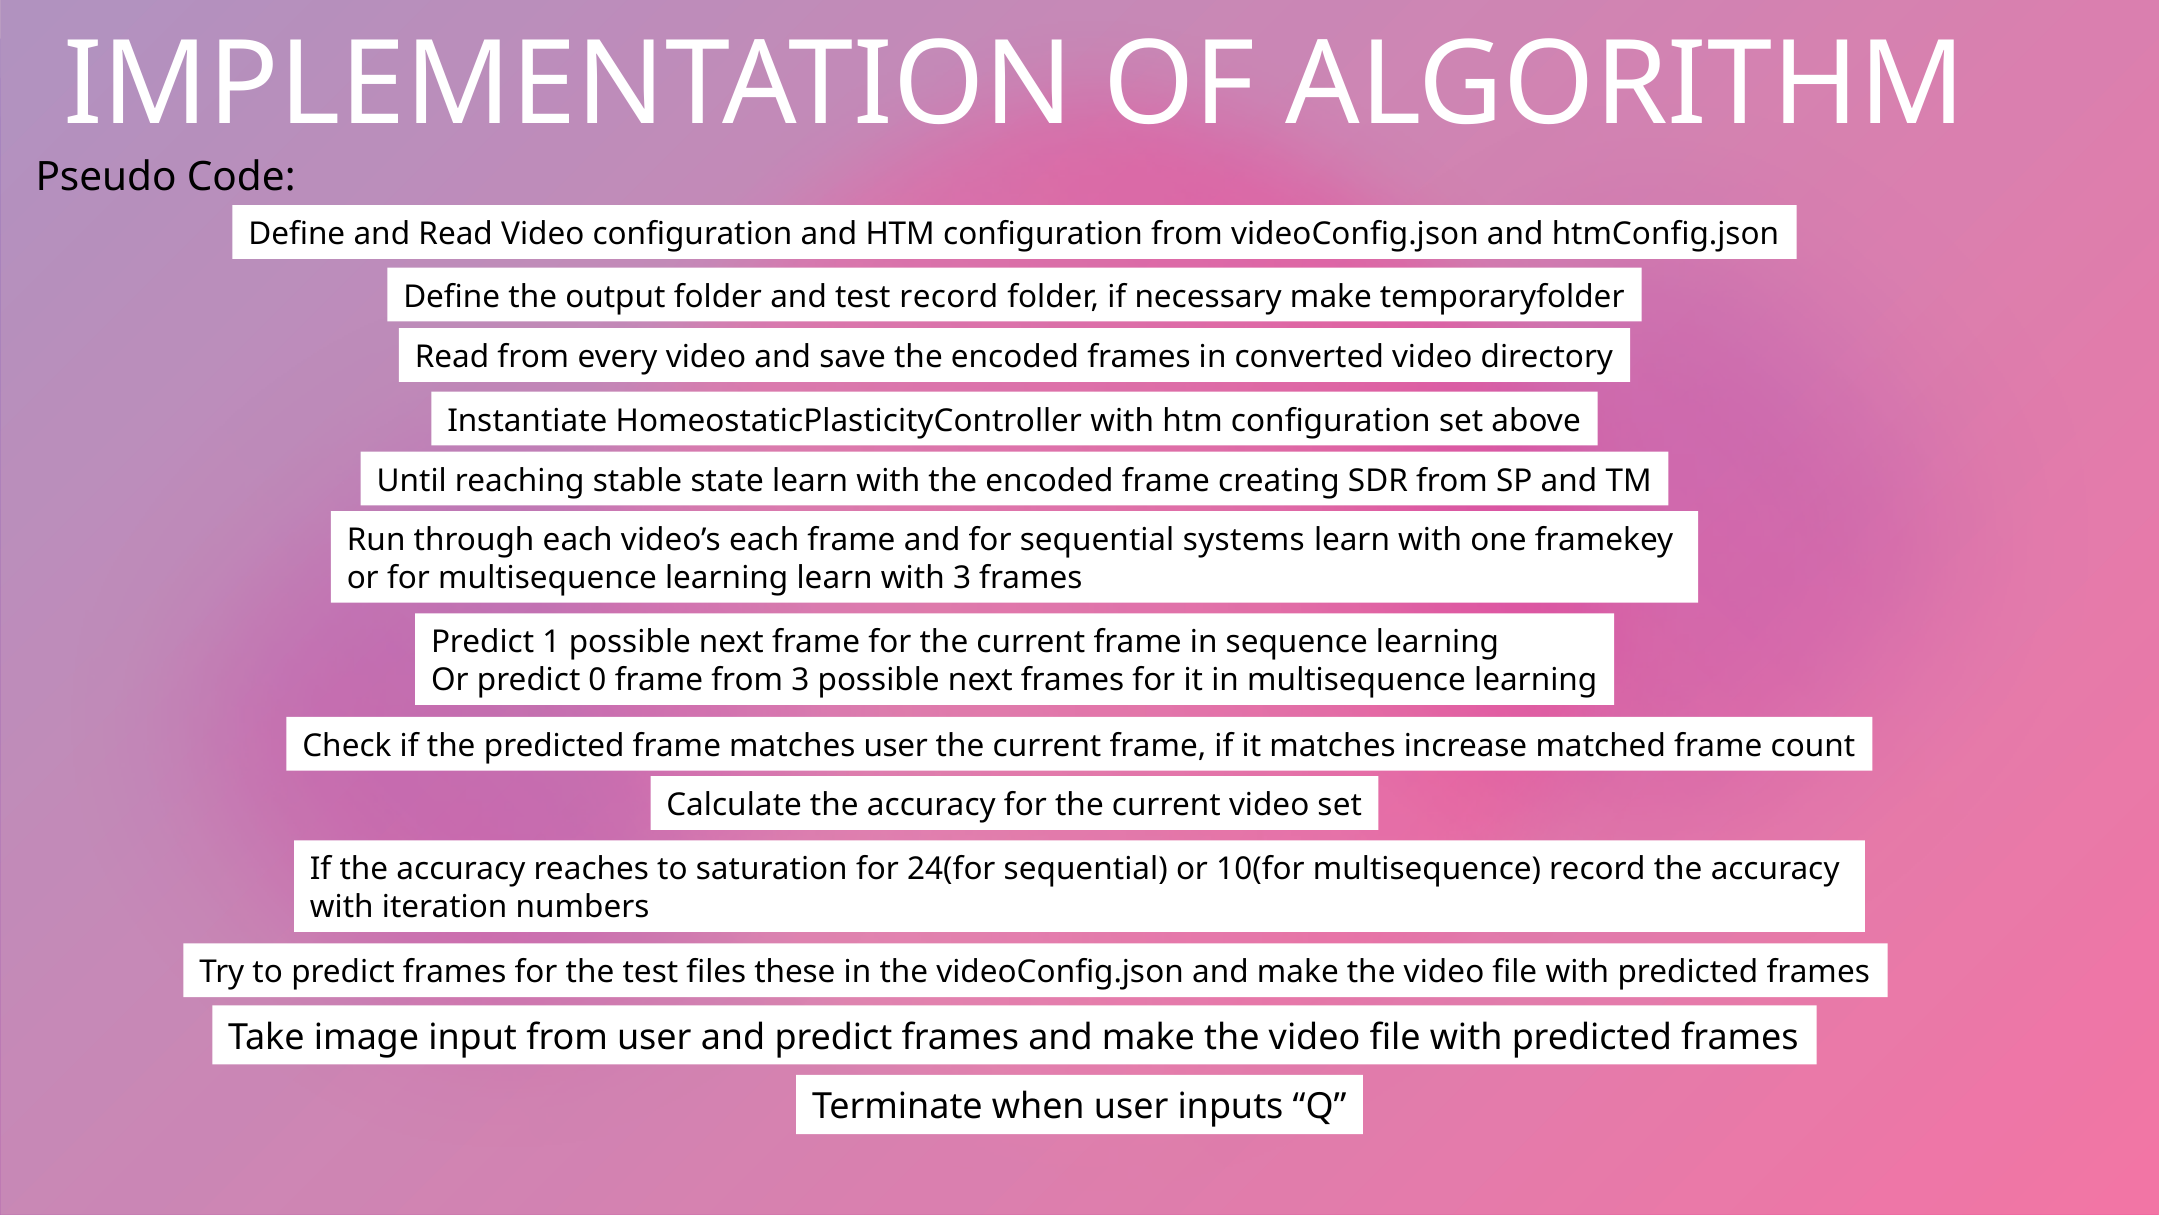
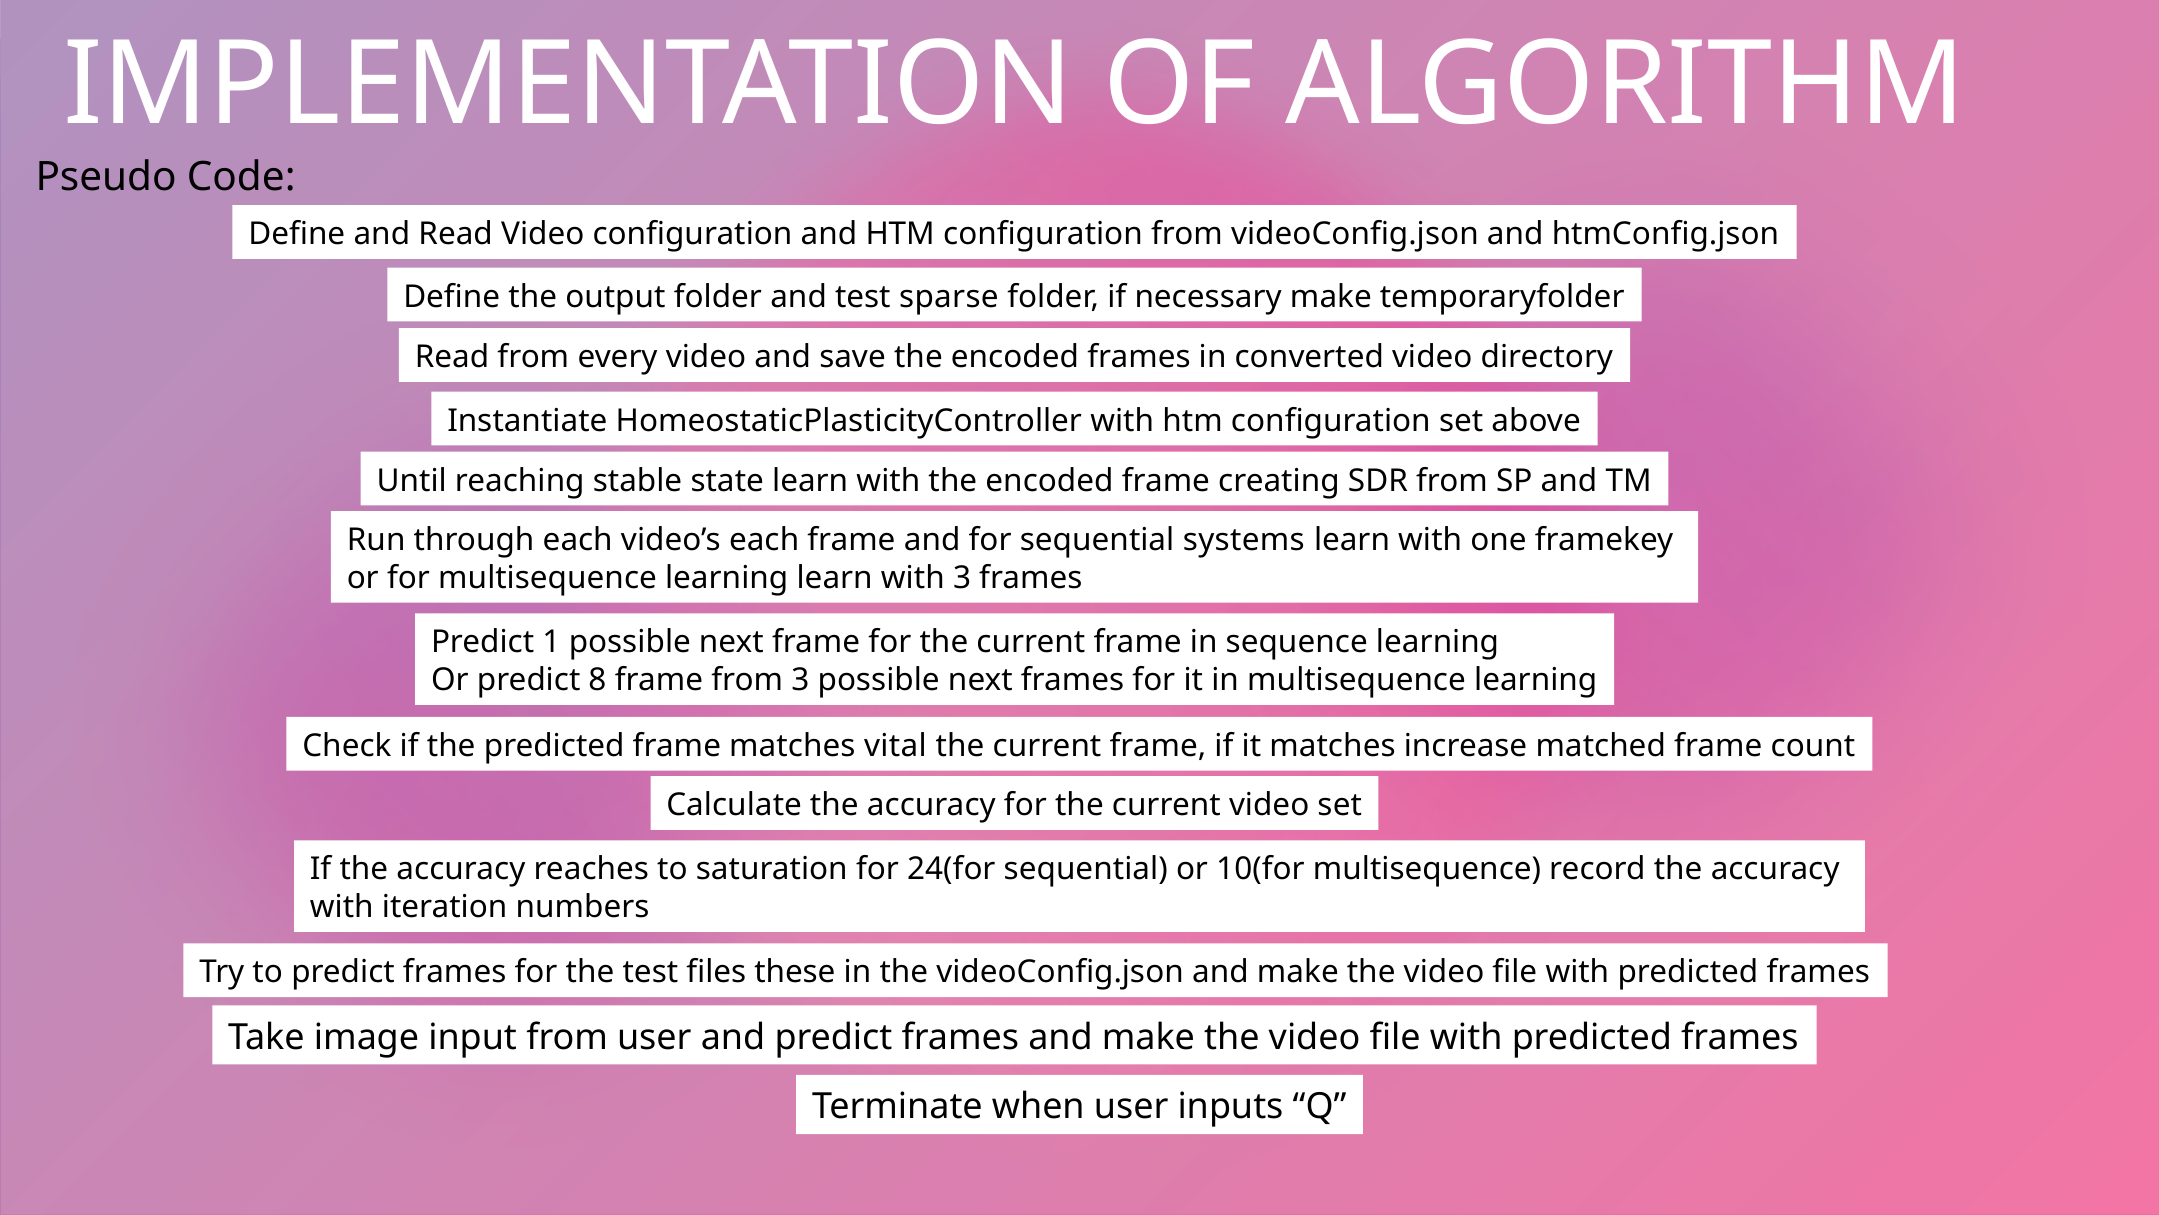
test record: record -> sparse
0: 0 -> 8
matches user: user -> vital
